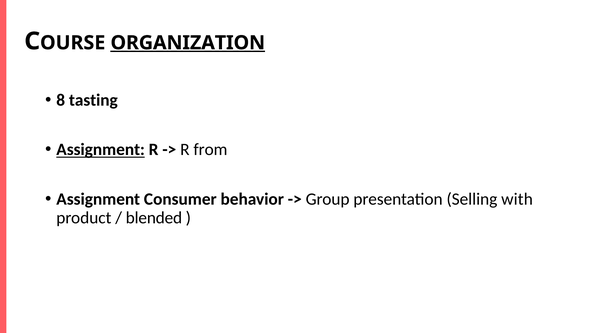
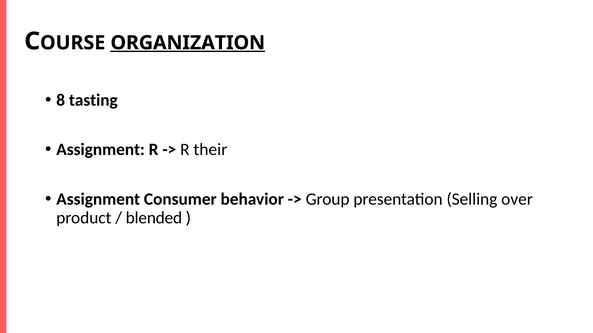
Assignment at (101, 150) underline: present -> none
from: from -> their
with: with -> over
